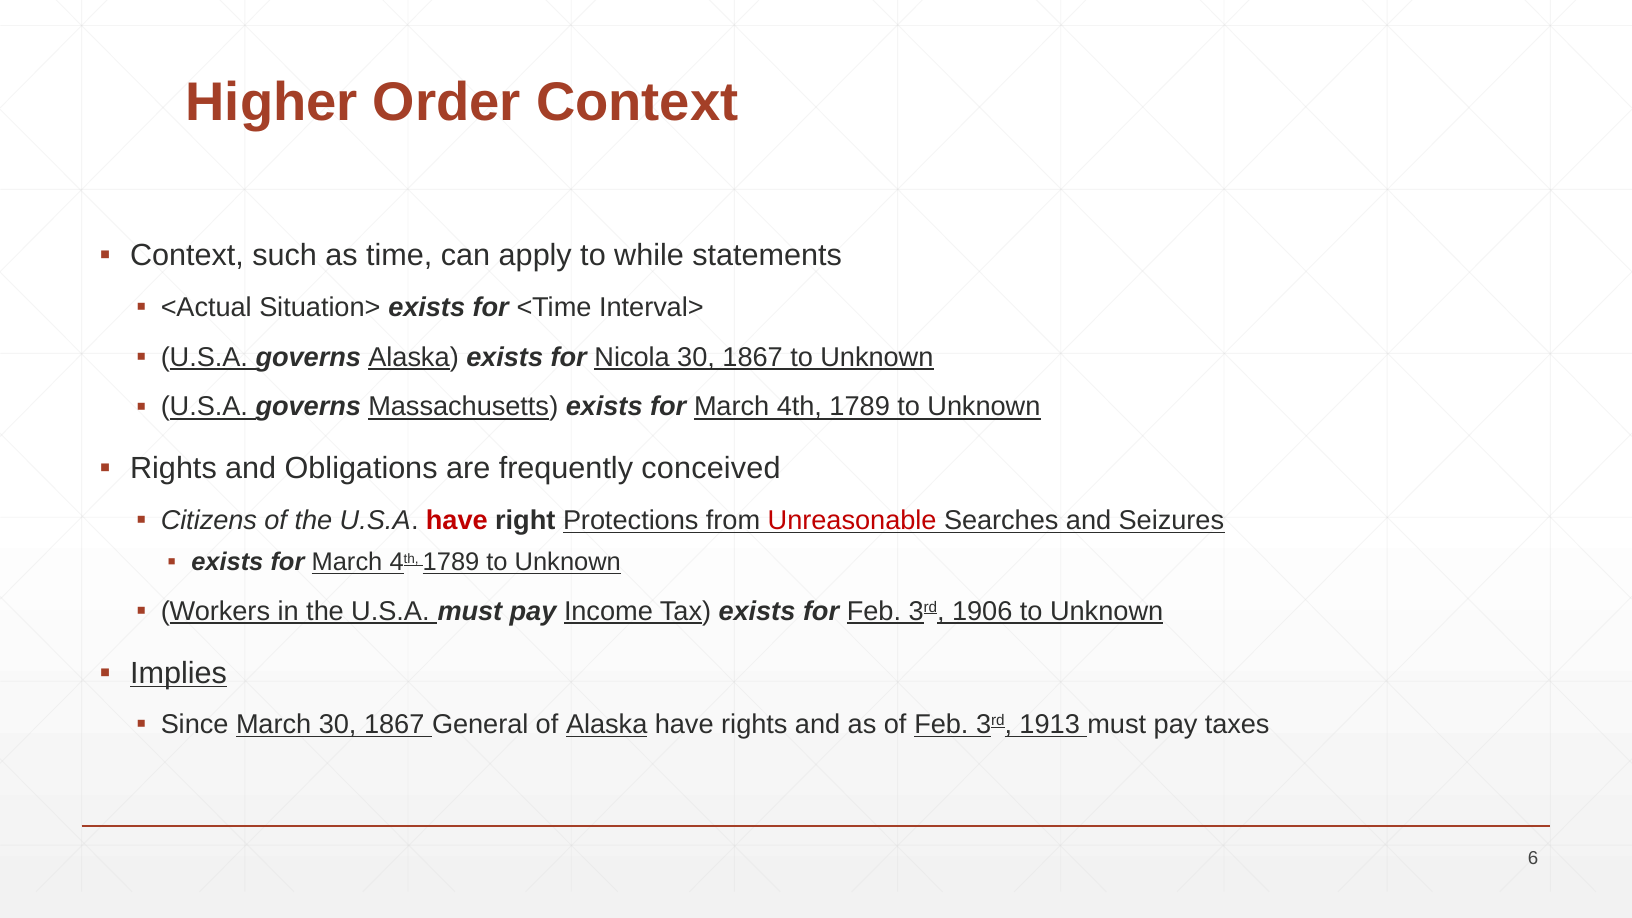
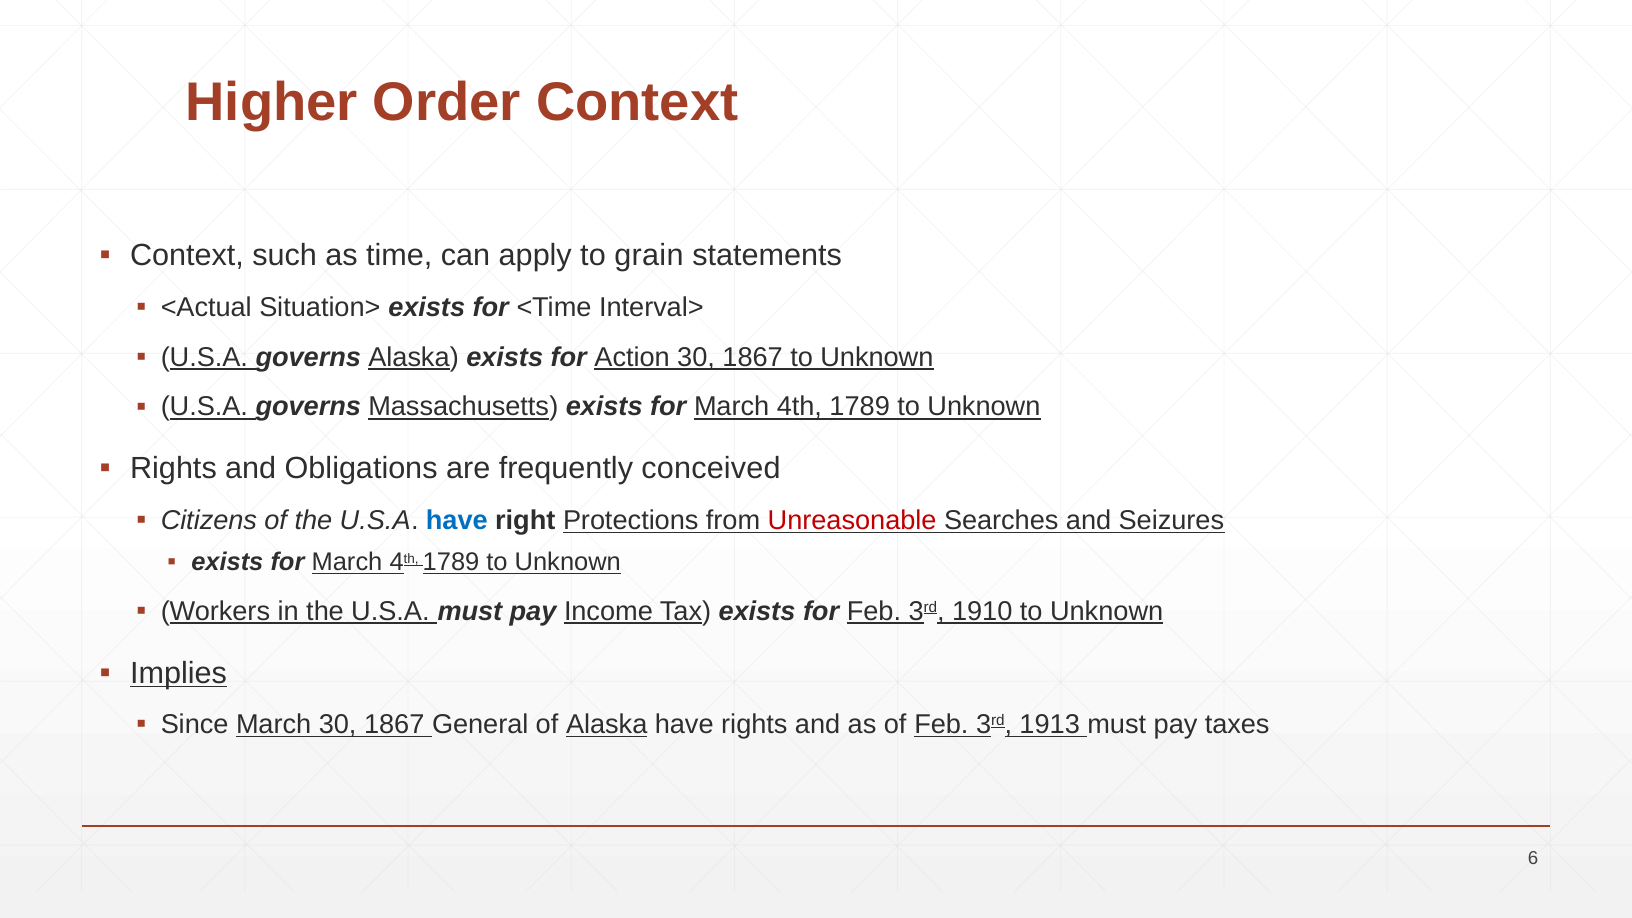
while: while -> grain
Nicola: Nicola -> Action
have at (457, 520) colour: red -> blue
1906: 1906 -> 1910
